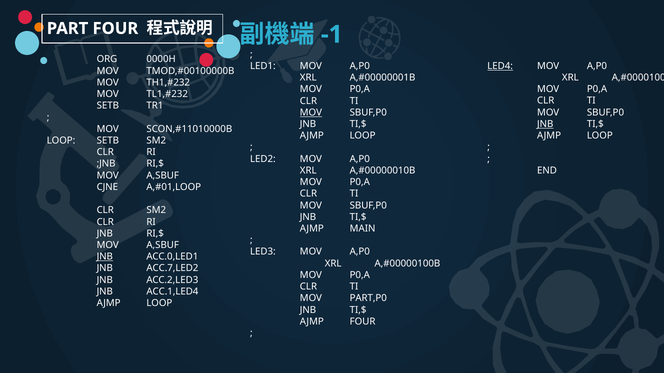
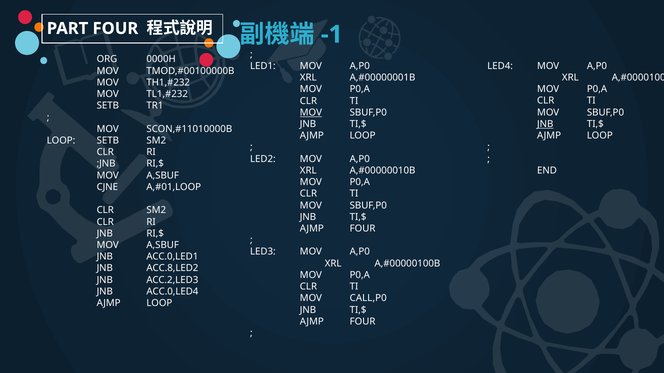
LED4 underline: present -> none
MAIN at (363, 229): MAIN -> FOUR
JNB at (105, 257) underline: present -> none
ACC.7,LED2: ACC.7,LED2 -> ACC.8,LED2
ACC.1,LED4: ACC.1,LED4 -> ACC.0,LED4
PART,P0: PART,P0 -> CALL,P0
